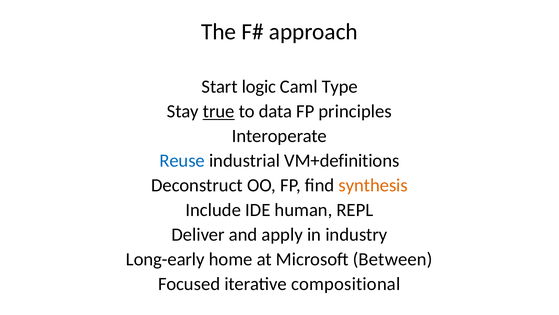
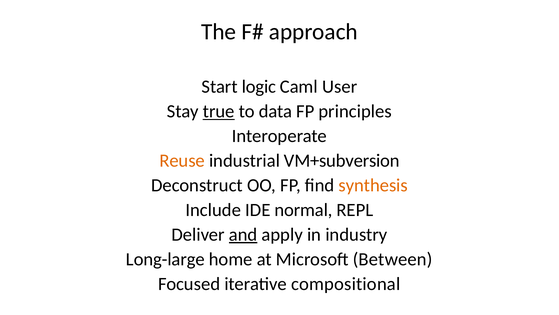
Type: Type -> User
Reuse colour: blue -> orange
VM+definitions: VM+definitions -> VM+subversion
human: human -> normal
and underline: none -> present
Long-early: Long-early -> Long-large
